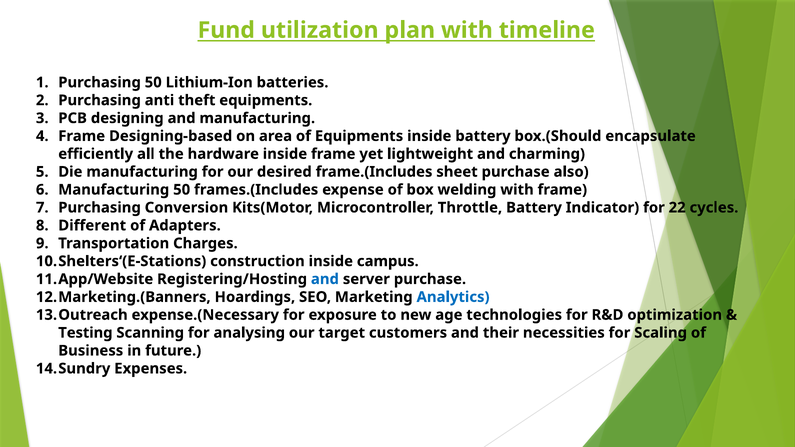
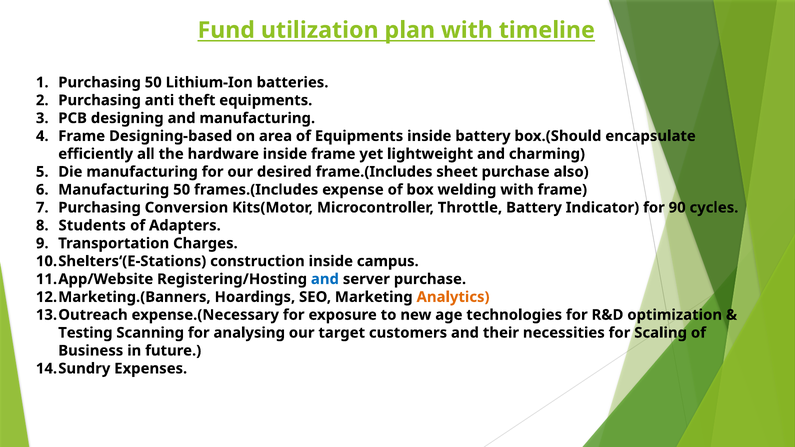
22: 22 -> 90
Different: Different -> Students
Analytics colour: blue -> orange
